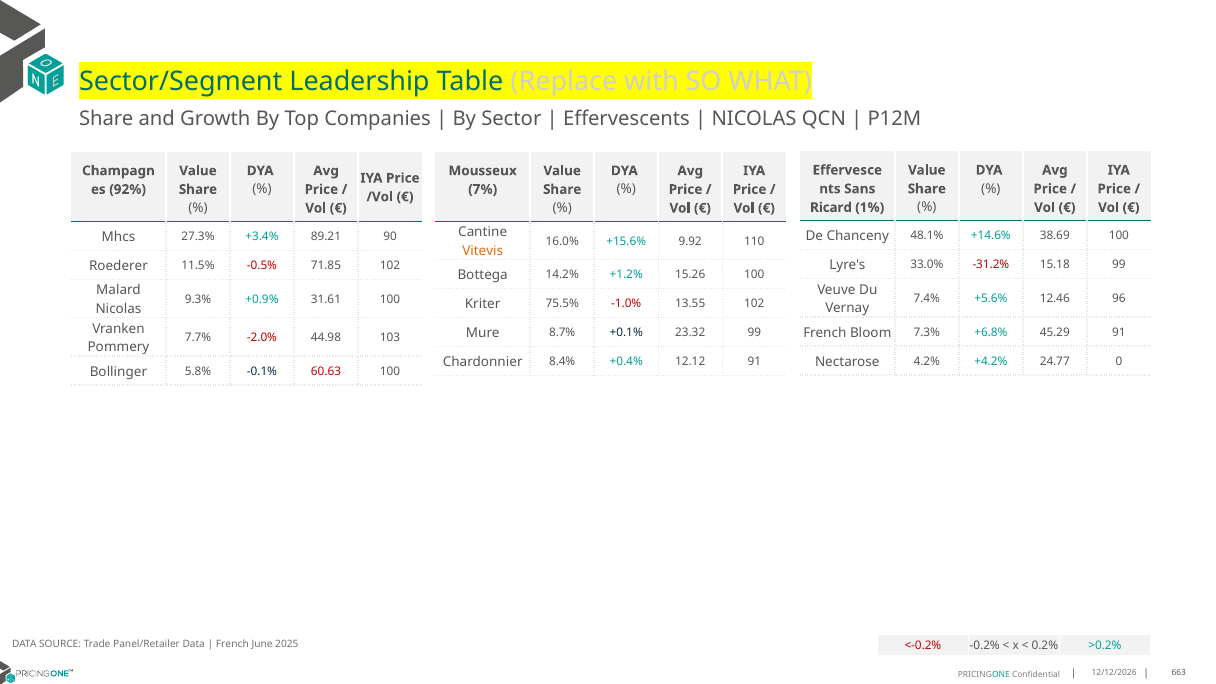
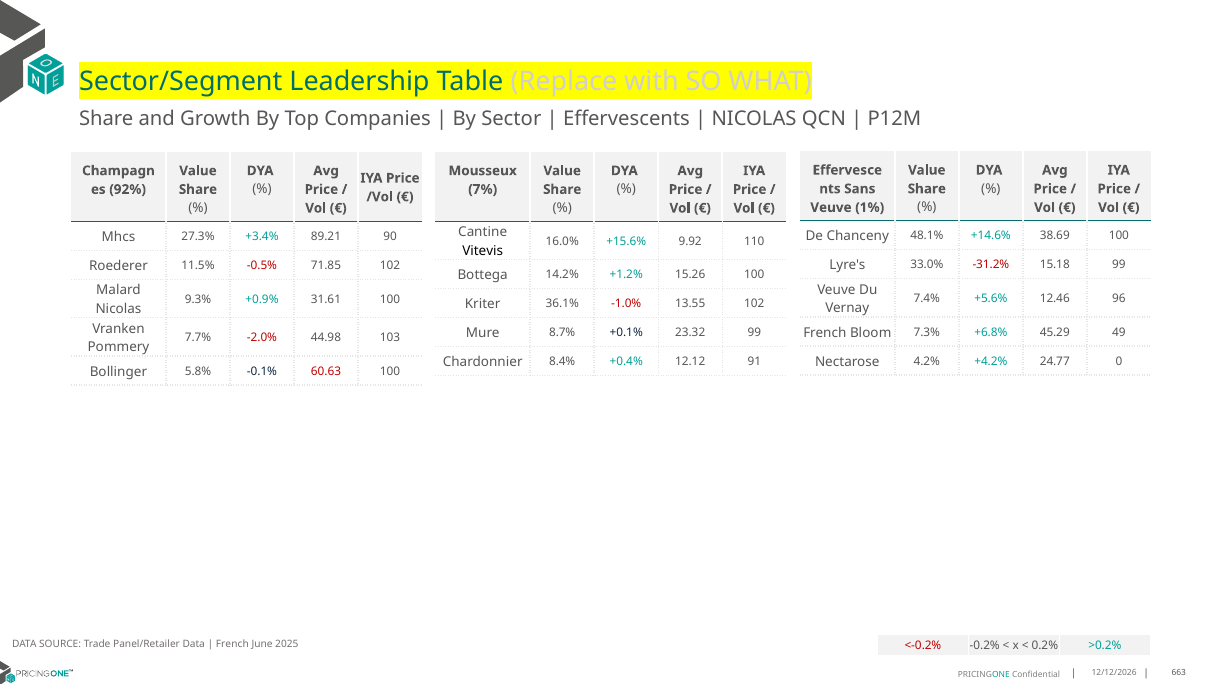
Ricard at (831, 207): Ricard -> Veuve
Vitevis colour: orange -> black
75.5%: 75.5% -> 36.1%
45.29 91: 91 -> 49
